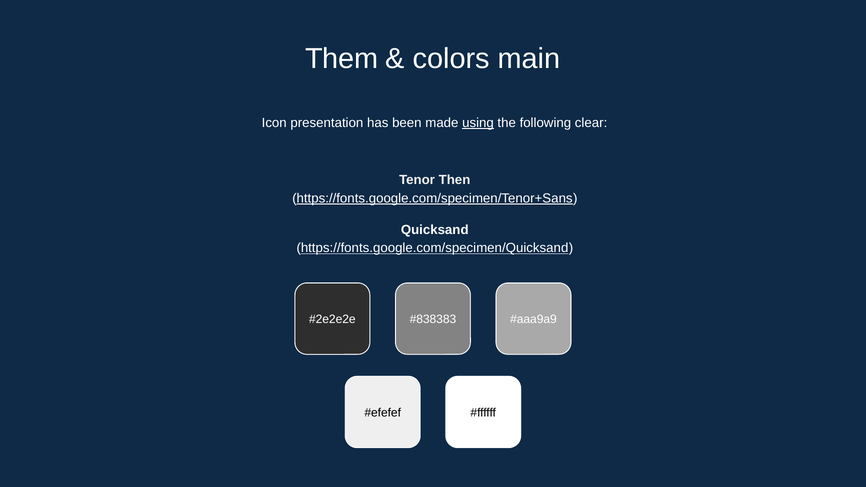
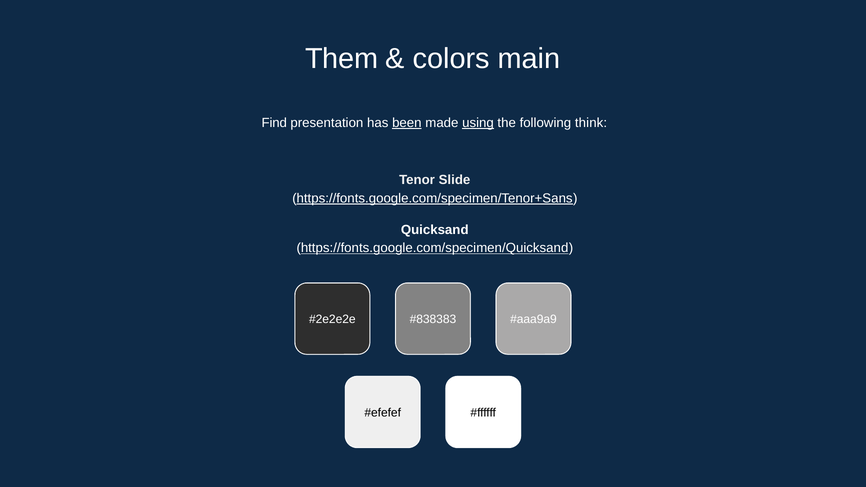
Icon: Icon -> Find
been underline: none -> present
clear: clear -> think
Then: Then -> Slide
